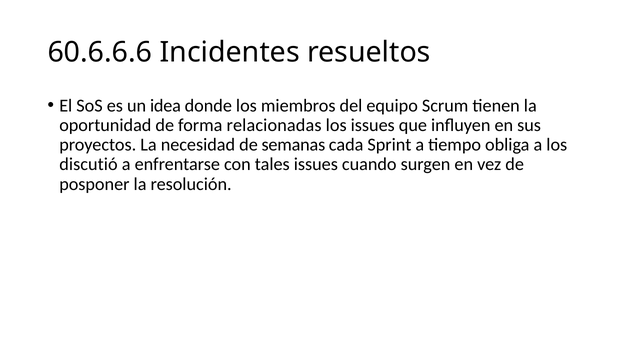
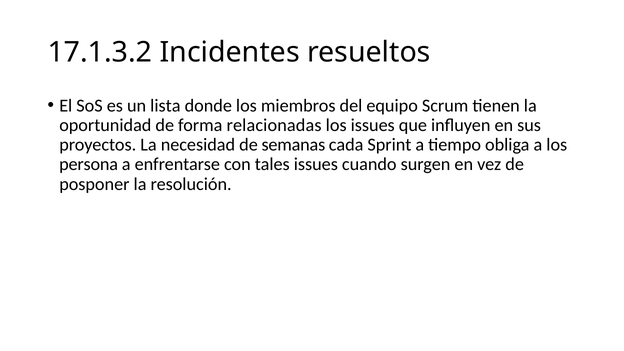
60.6.6.6: 60.6.6.6 -> 17.1.3.2
idea: idea -> lista
discutió: discutió -> persona
